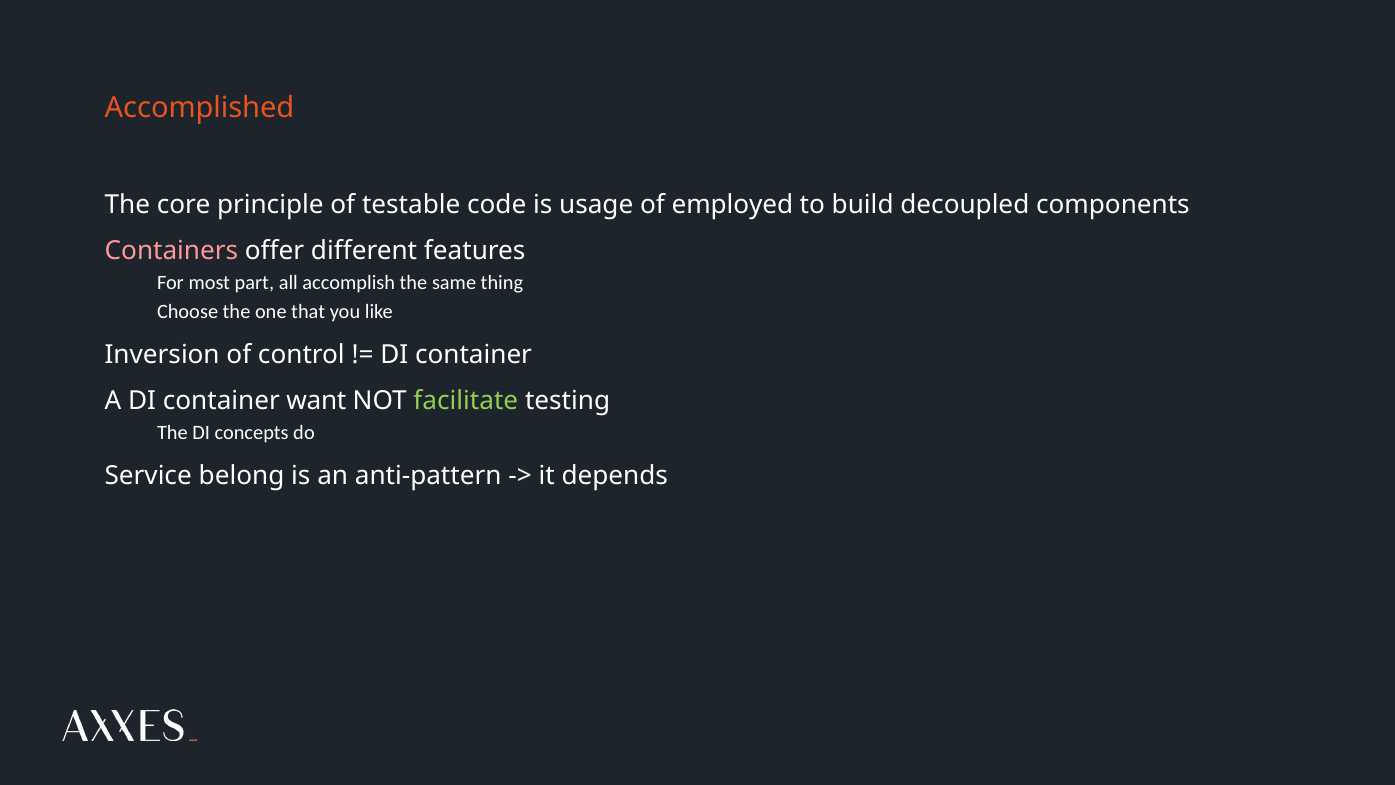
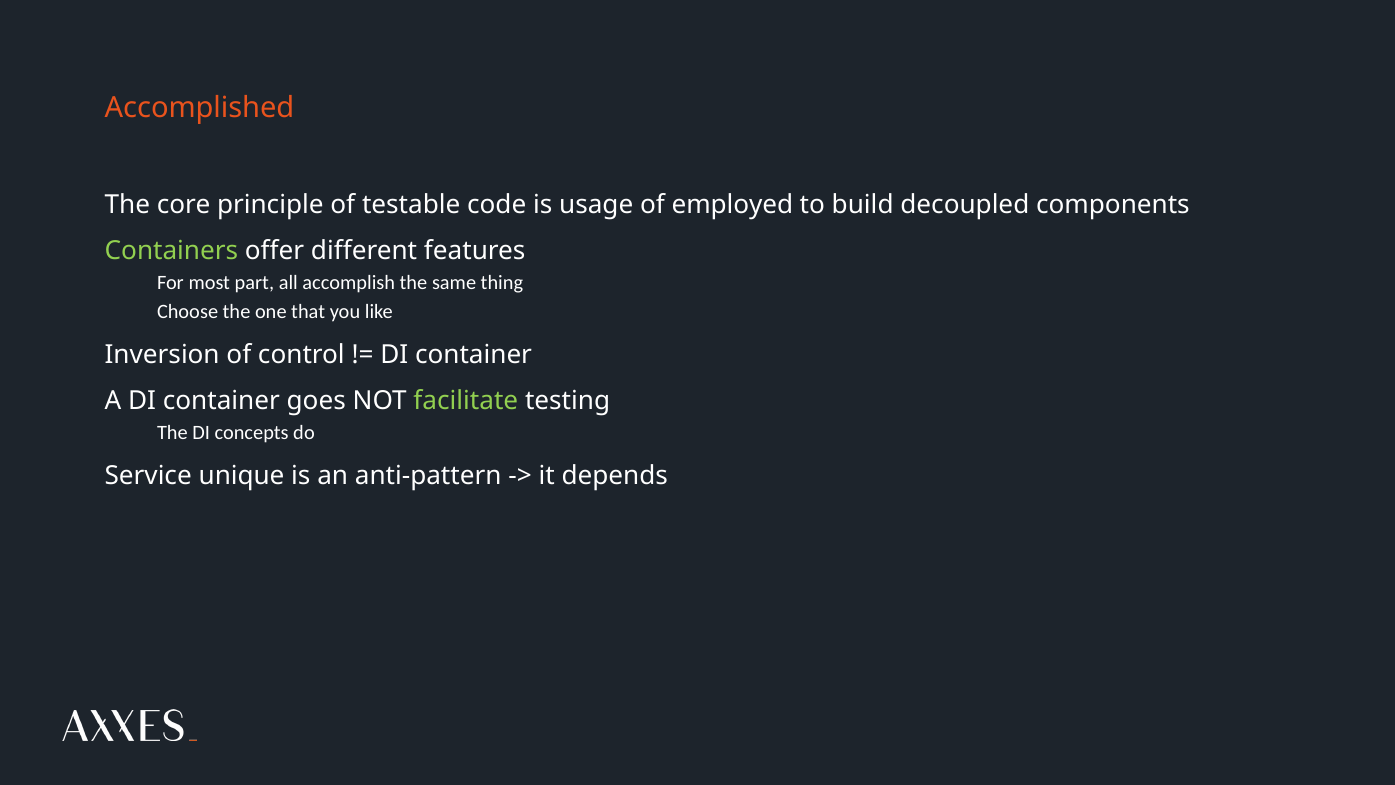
Containers colour: pink -> light green
want: want -> goes
belong: belong -> unique
